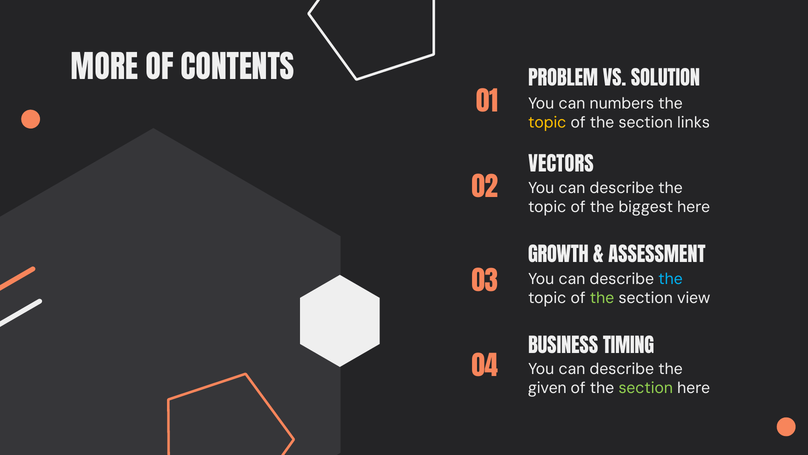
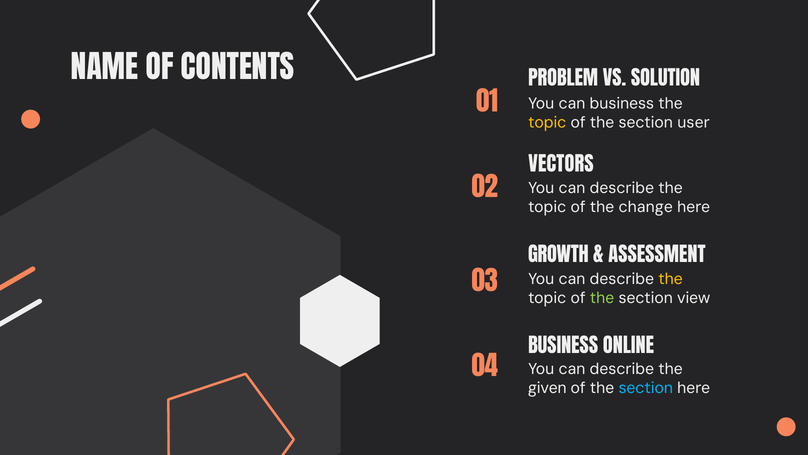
MORE: MORE -> NAME
can numbers: numbers -> business
links: links -> user
biggest: biggest -> change
the at (670, 279) colour: light blue -> yellow
TIMING: TIMING -> ONLINE
section at (646, 388) colour: light green -> light blue
